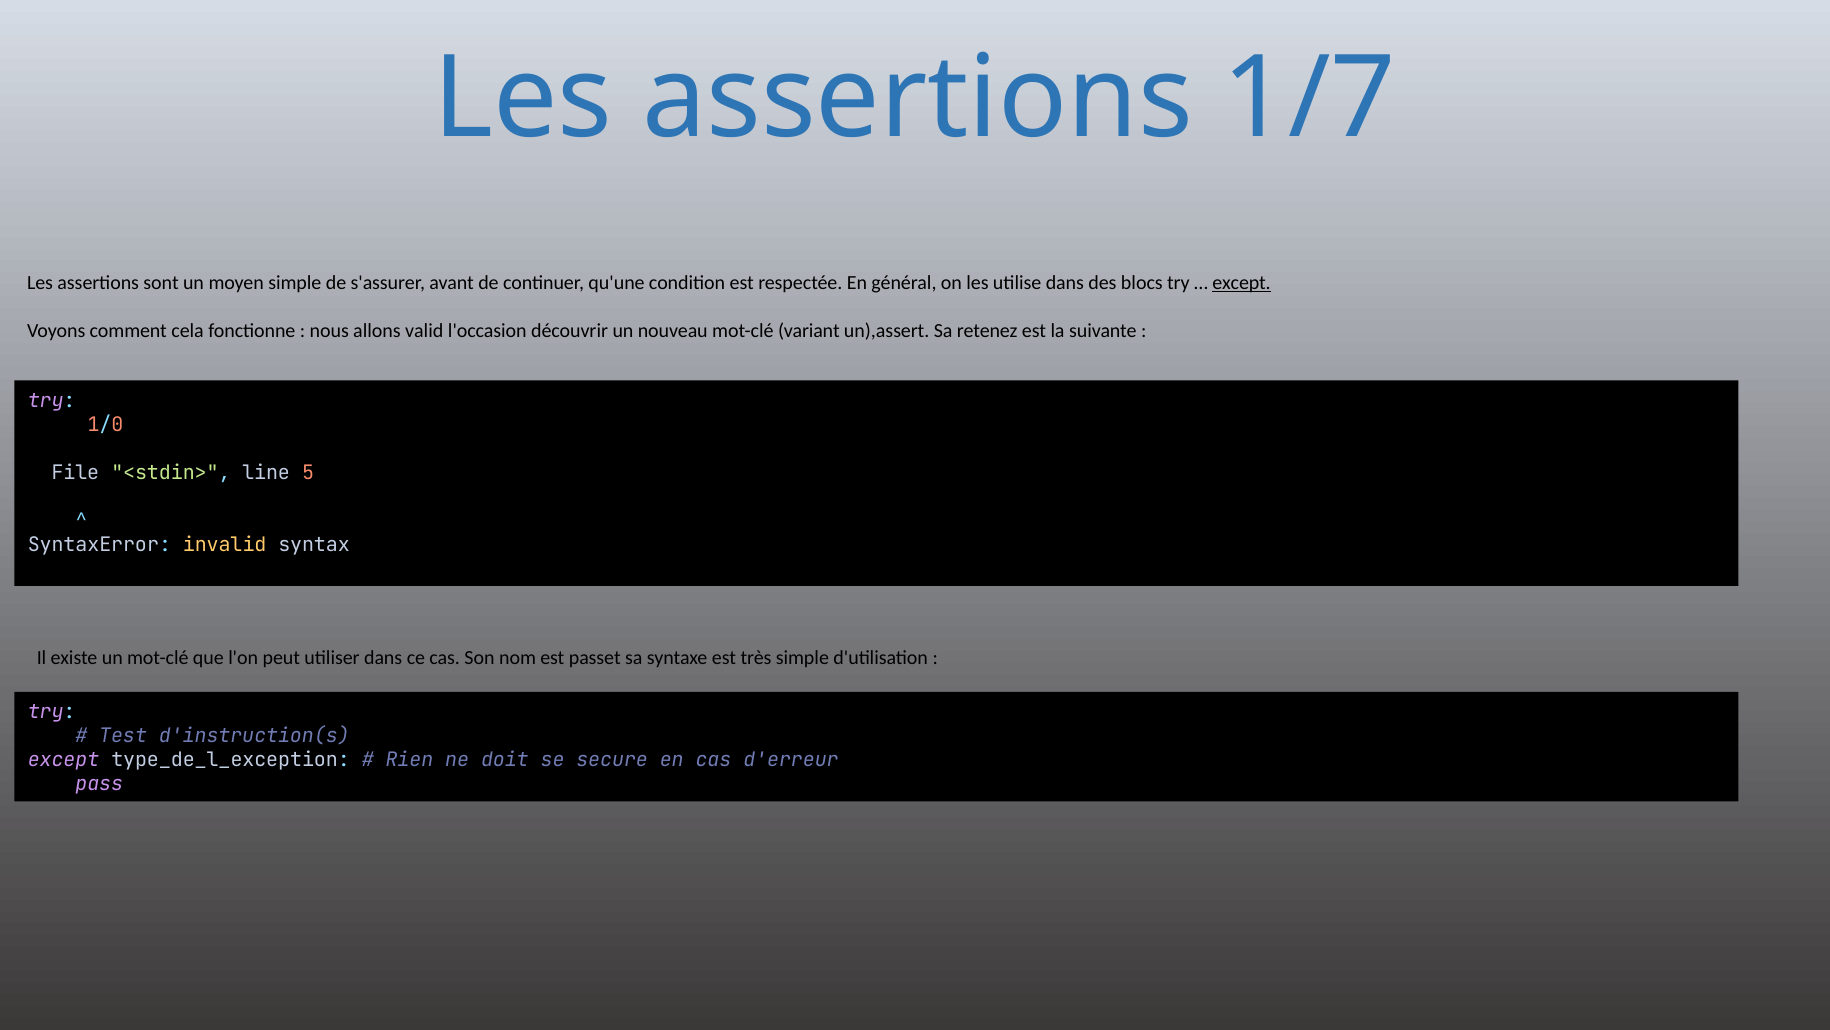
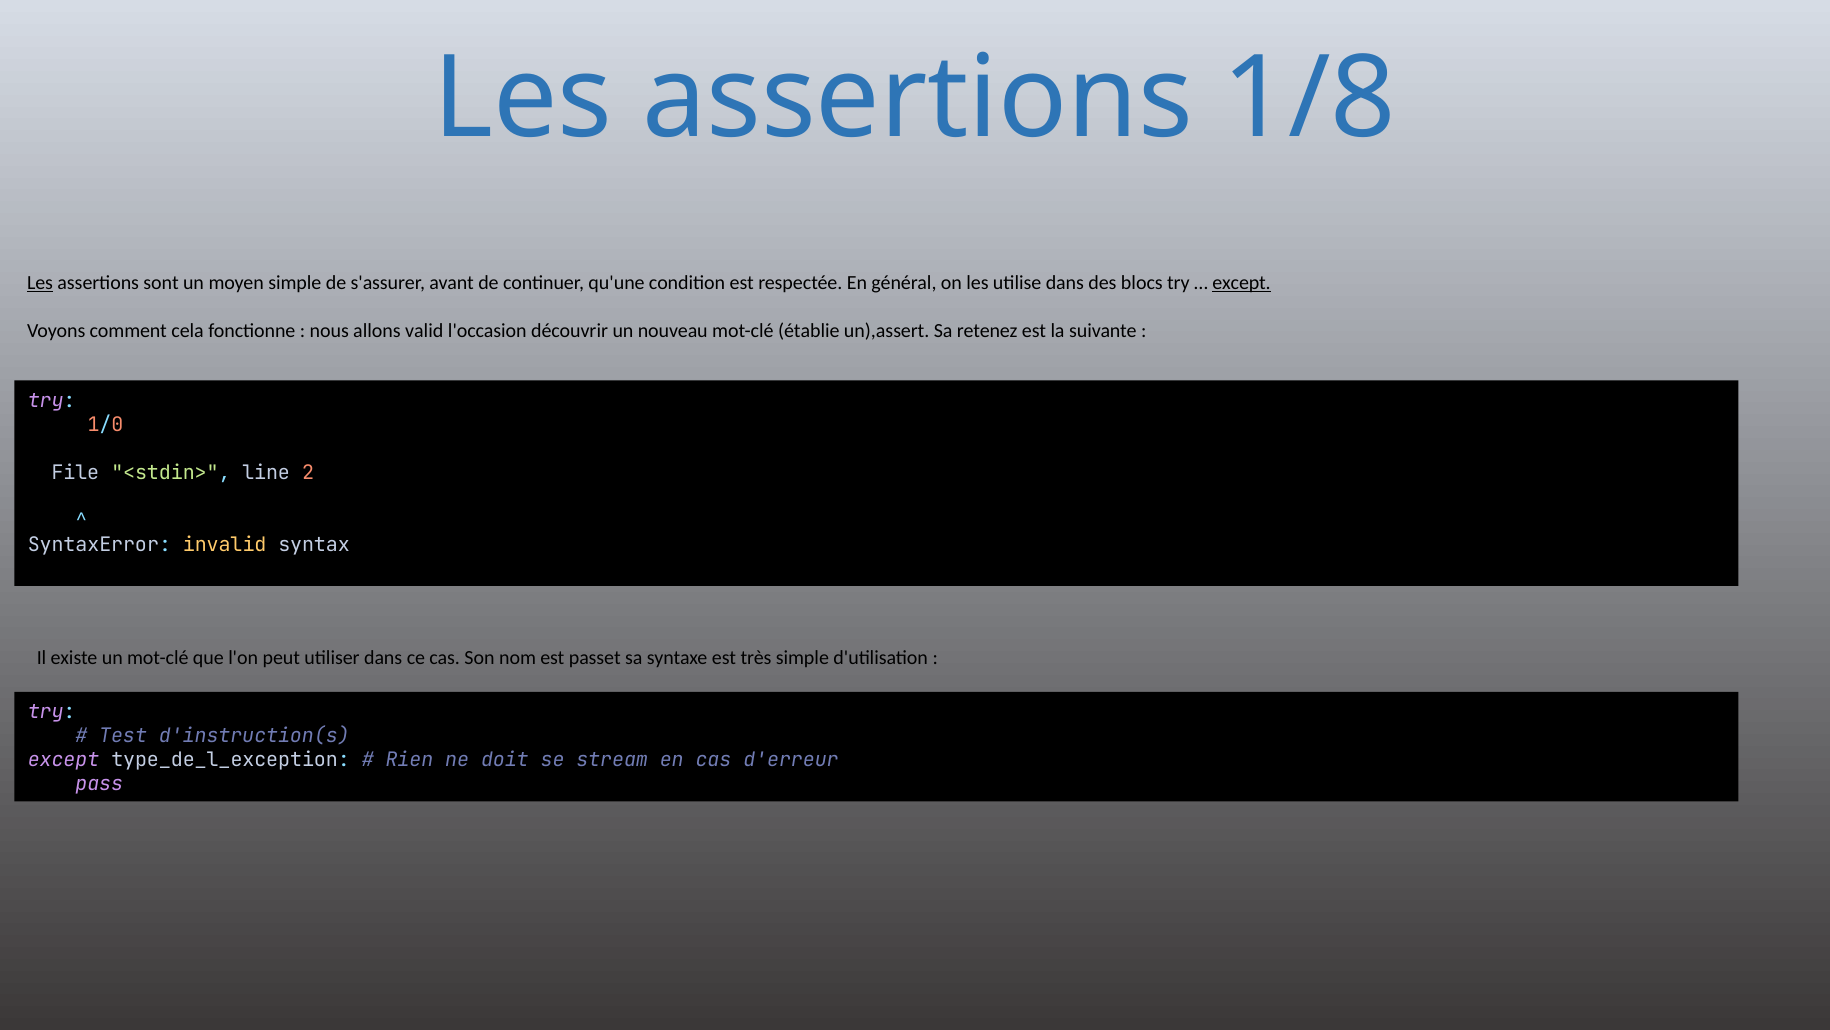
1/7: 1/7 -> 1/8
Les at (40, 283) underline: none -> present
variant: variant -> établie
5: 5 -> 2
secure: secure -> stream
